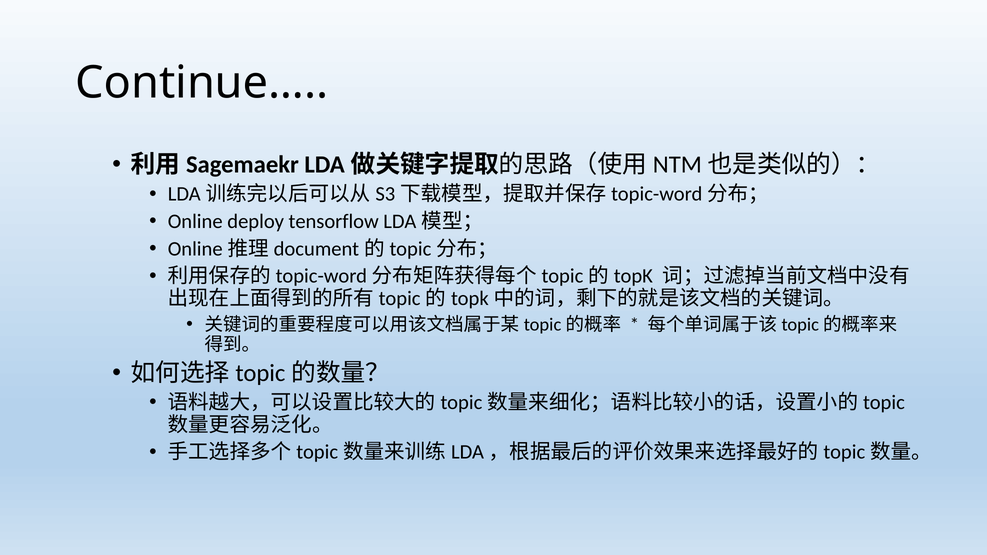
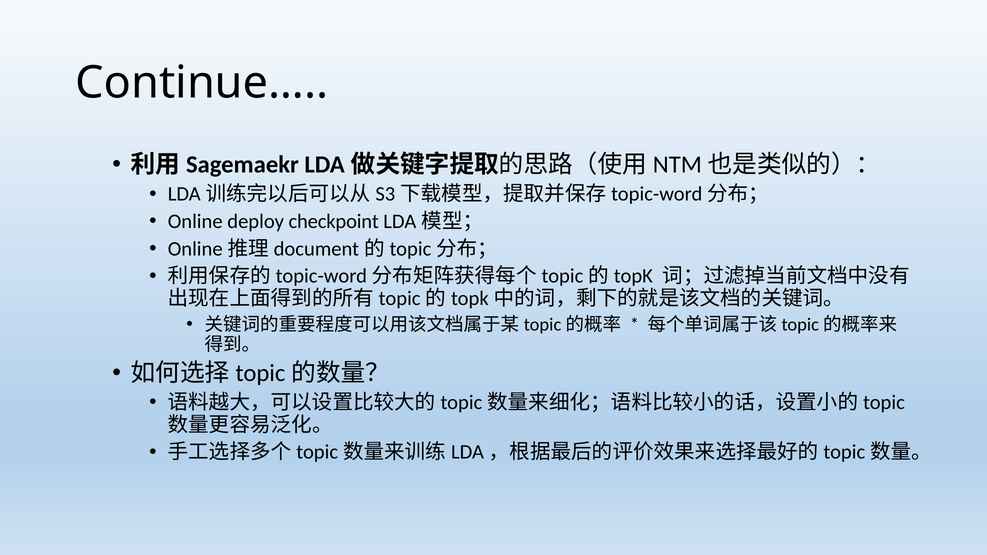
tensorflow: tensorflow -> checkpoint
